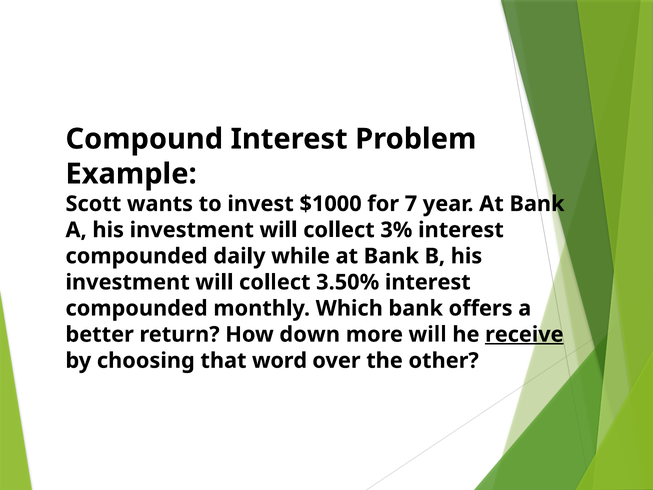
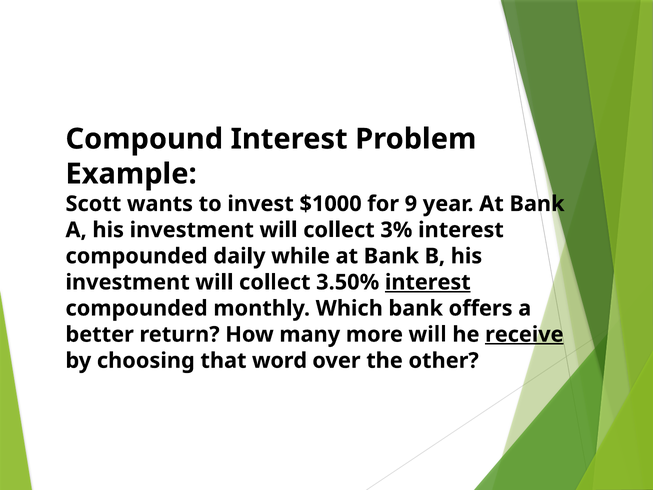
7: 7 -> 9
interest at (428, 282) underline: none -> present
down: down -> many
